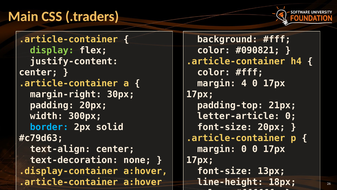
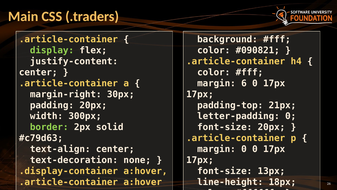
4: 4 -> 6
letter-article: letter-article -> letter-padding
border colour: light blue -> light green
